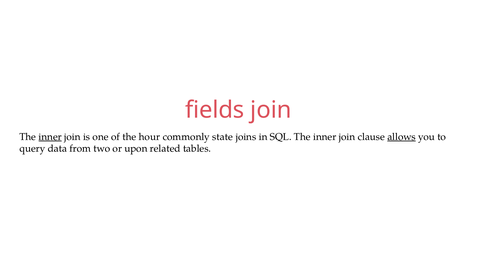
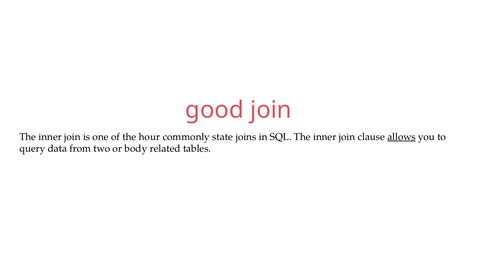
fields: fields -> good
inner at (50, 137) underline: present -> none
upon: upon -> body
